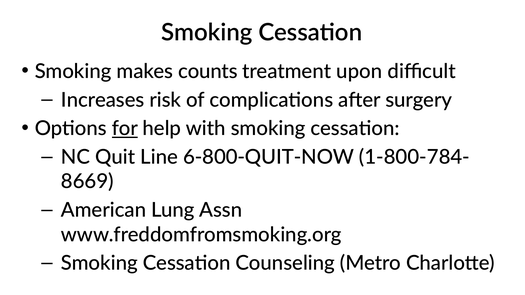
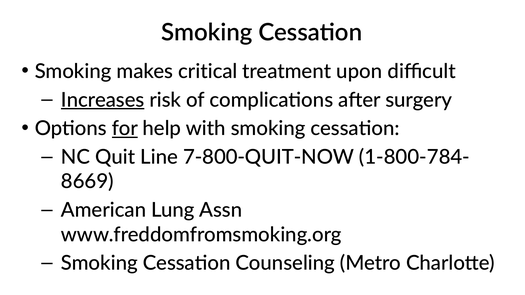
counts: counts -> critical
Increases underline: none -> present
6-800-QUIT-NOW: 6-800-QUIT-NOW -> 7-800-QUIT-NOW
